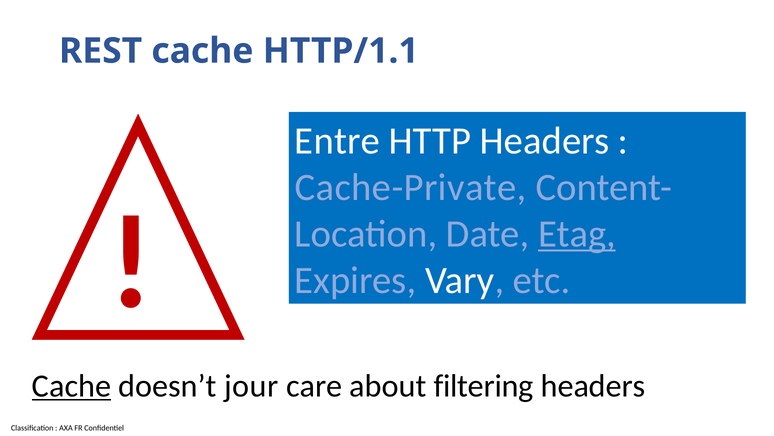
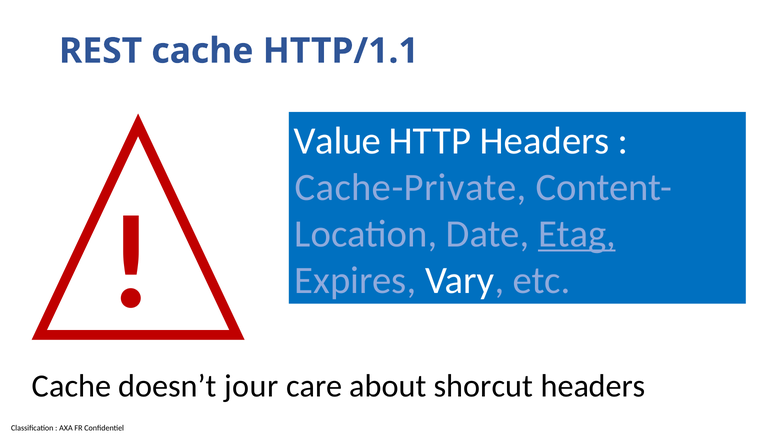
Entre: Entre -> Value
Cache at (71, 385) underline: present -> none
filtering: filtering -> shorcut
